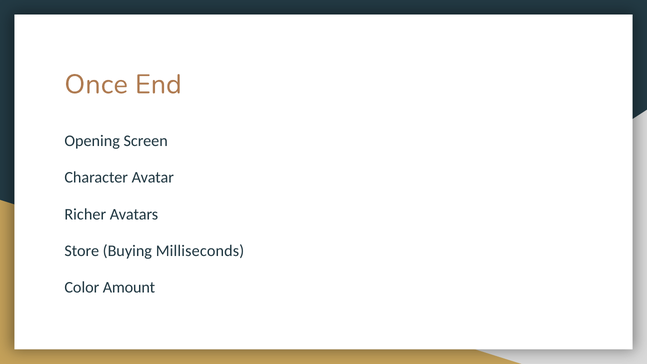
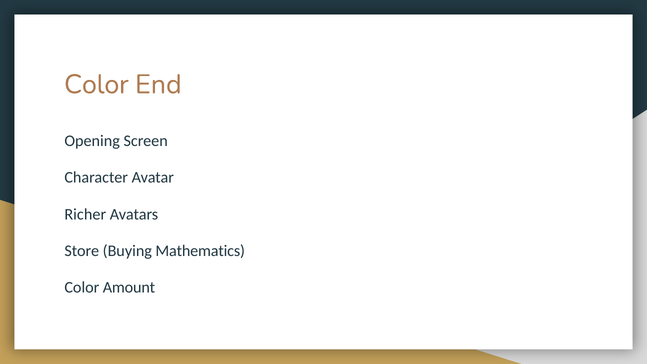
Once at (96, 84): Once -> Color
Milliseconds: Milliseconds -> Mathematics
